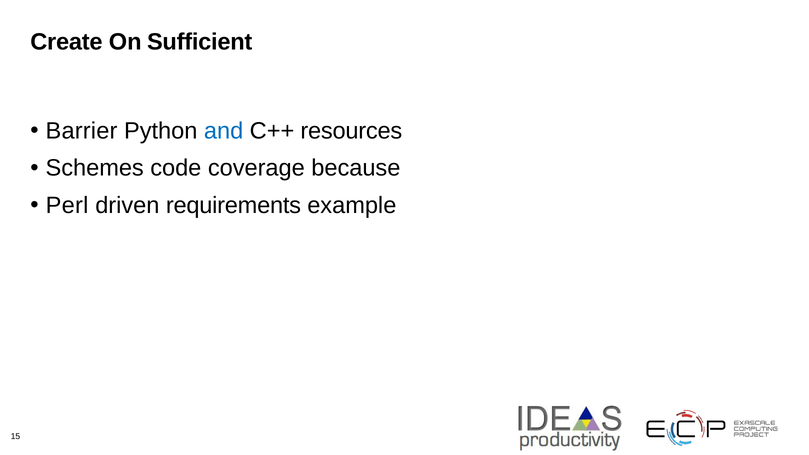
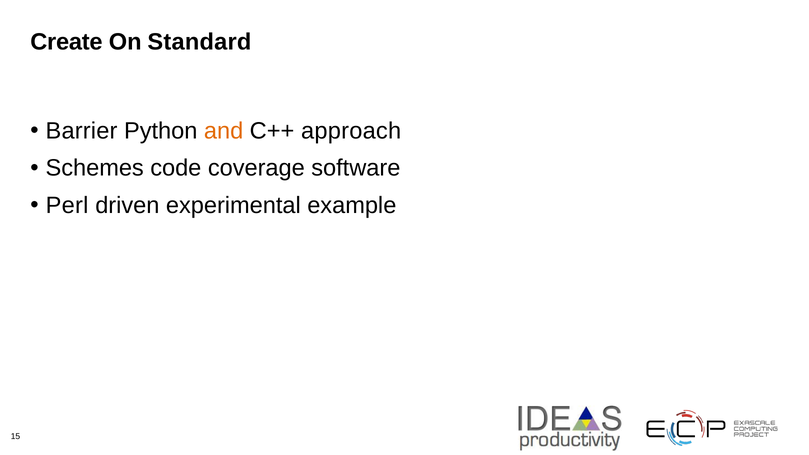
Sufficient: Sufficient -> Standard
and colour: blue -> orange
resources: resources -> approach
because: because -> software
requirements: requirements -> experimental
